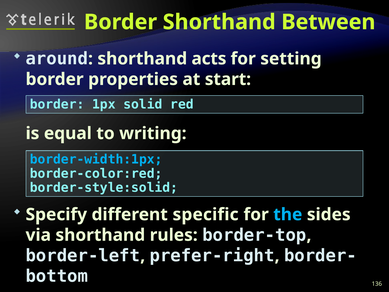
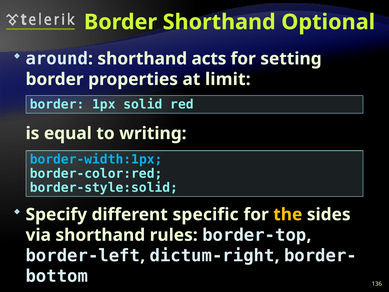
Between: Between -> Optional
start: start -> limit
the colour: light blue -> yellow
prefer-right: prefer-right -> dictum-right
